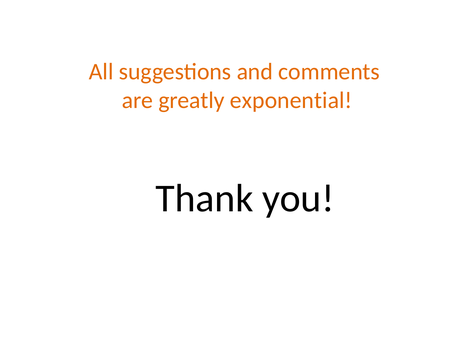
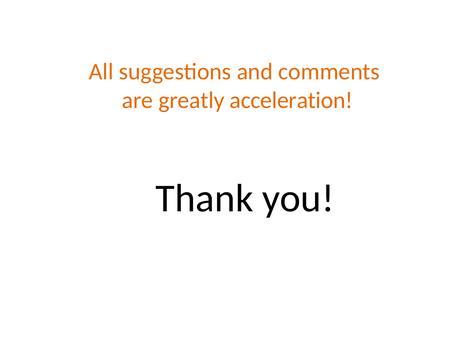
exponential: exponential -> acceleration
